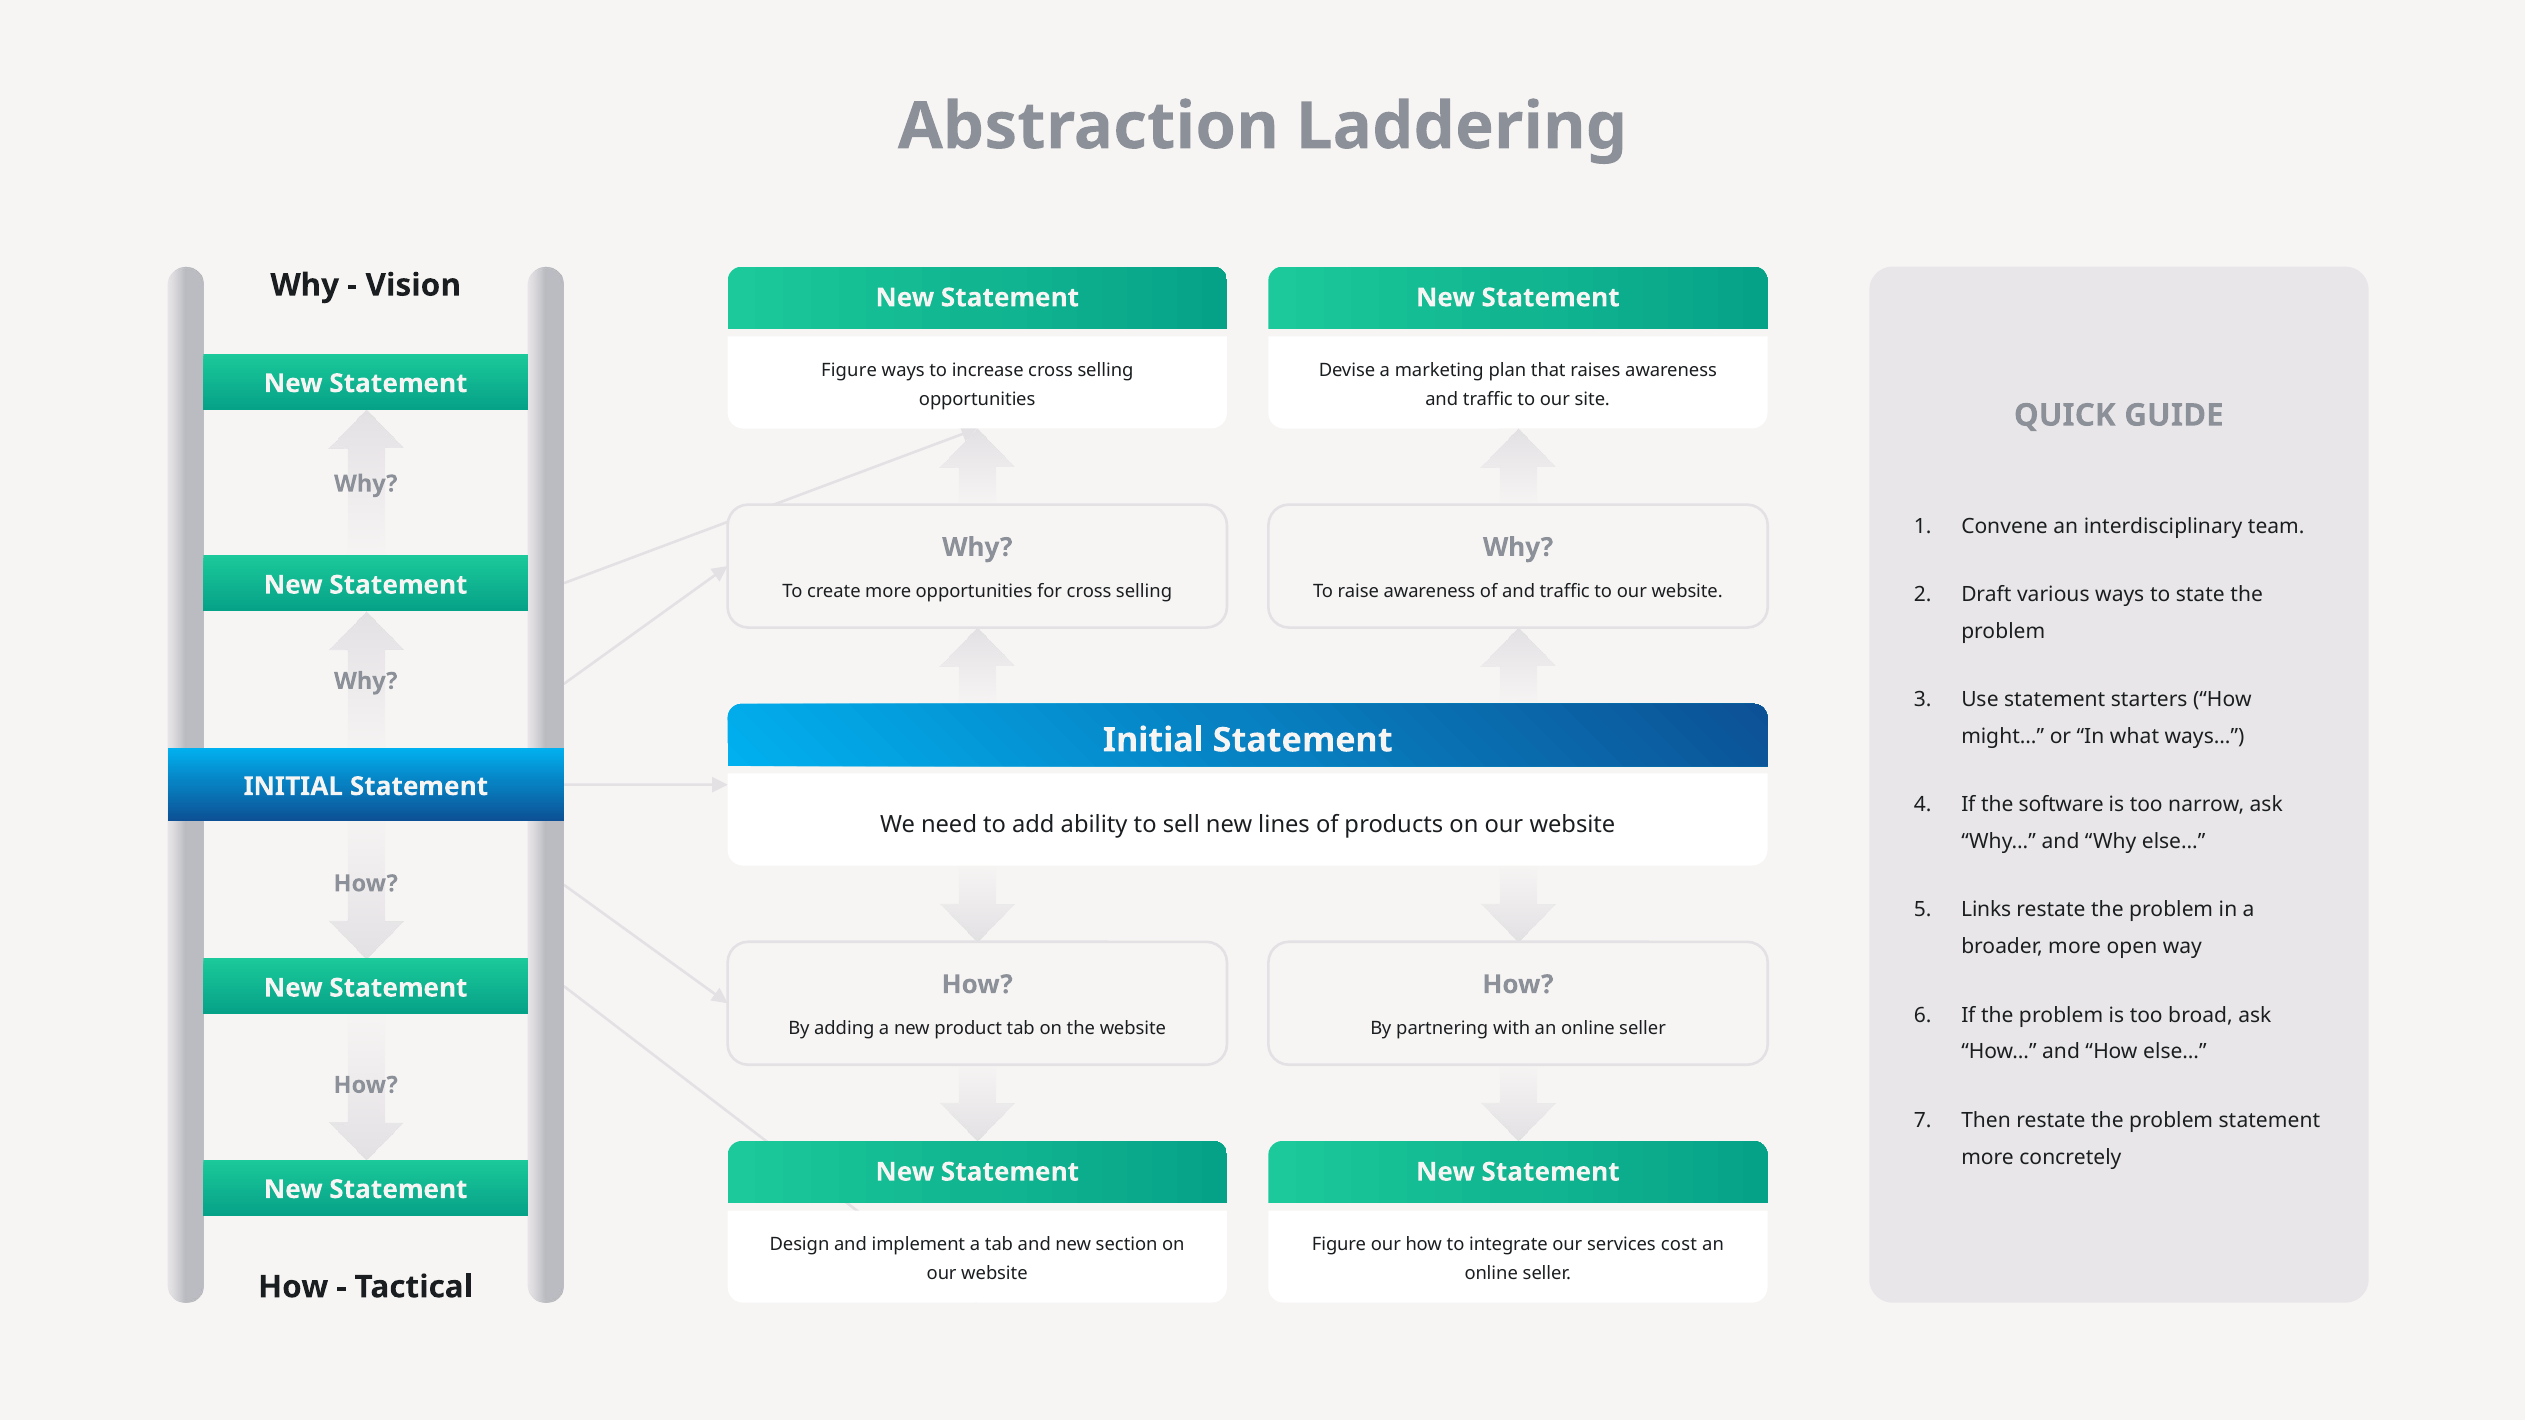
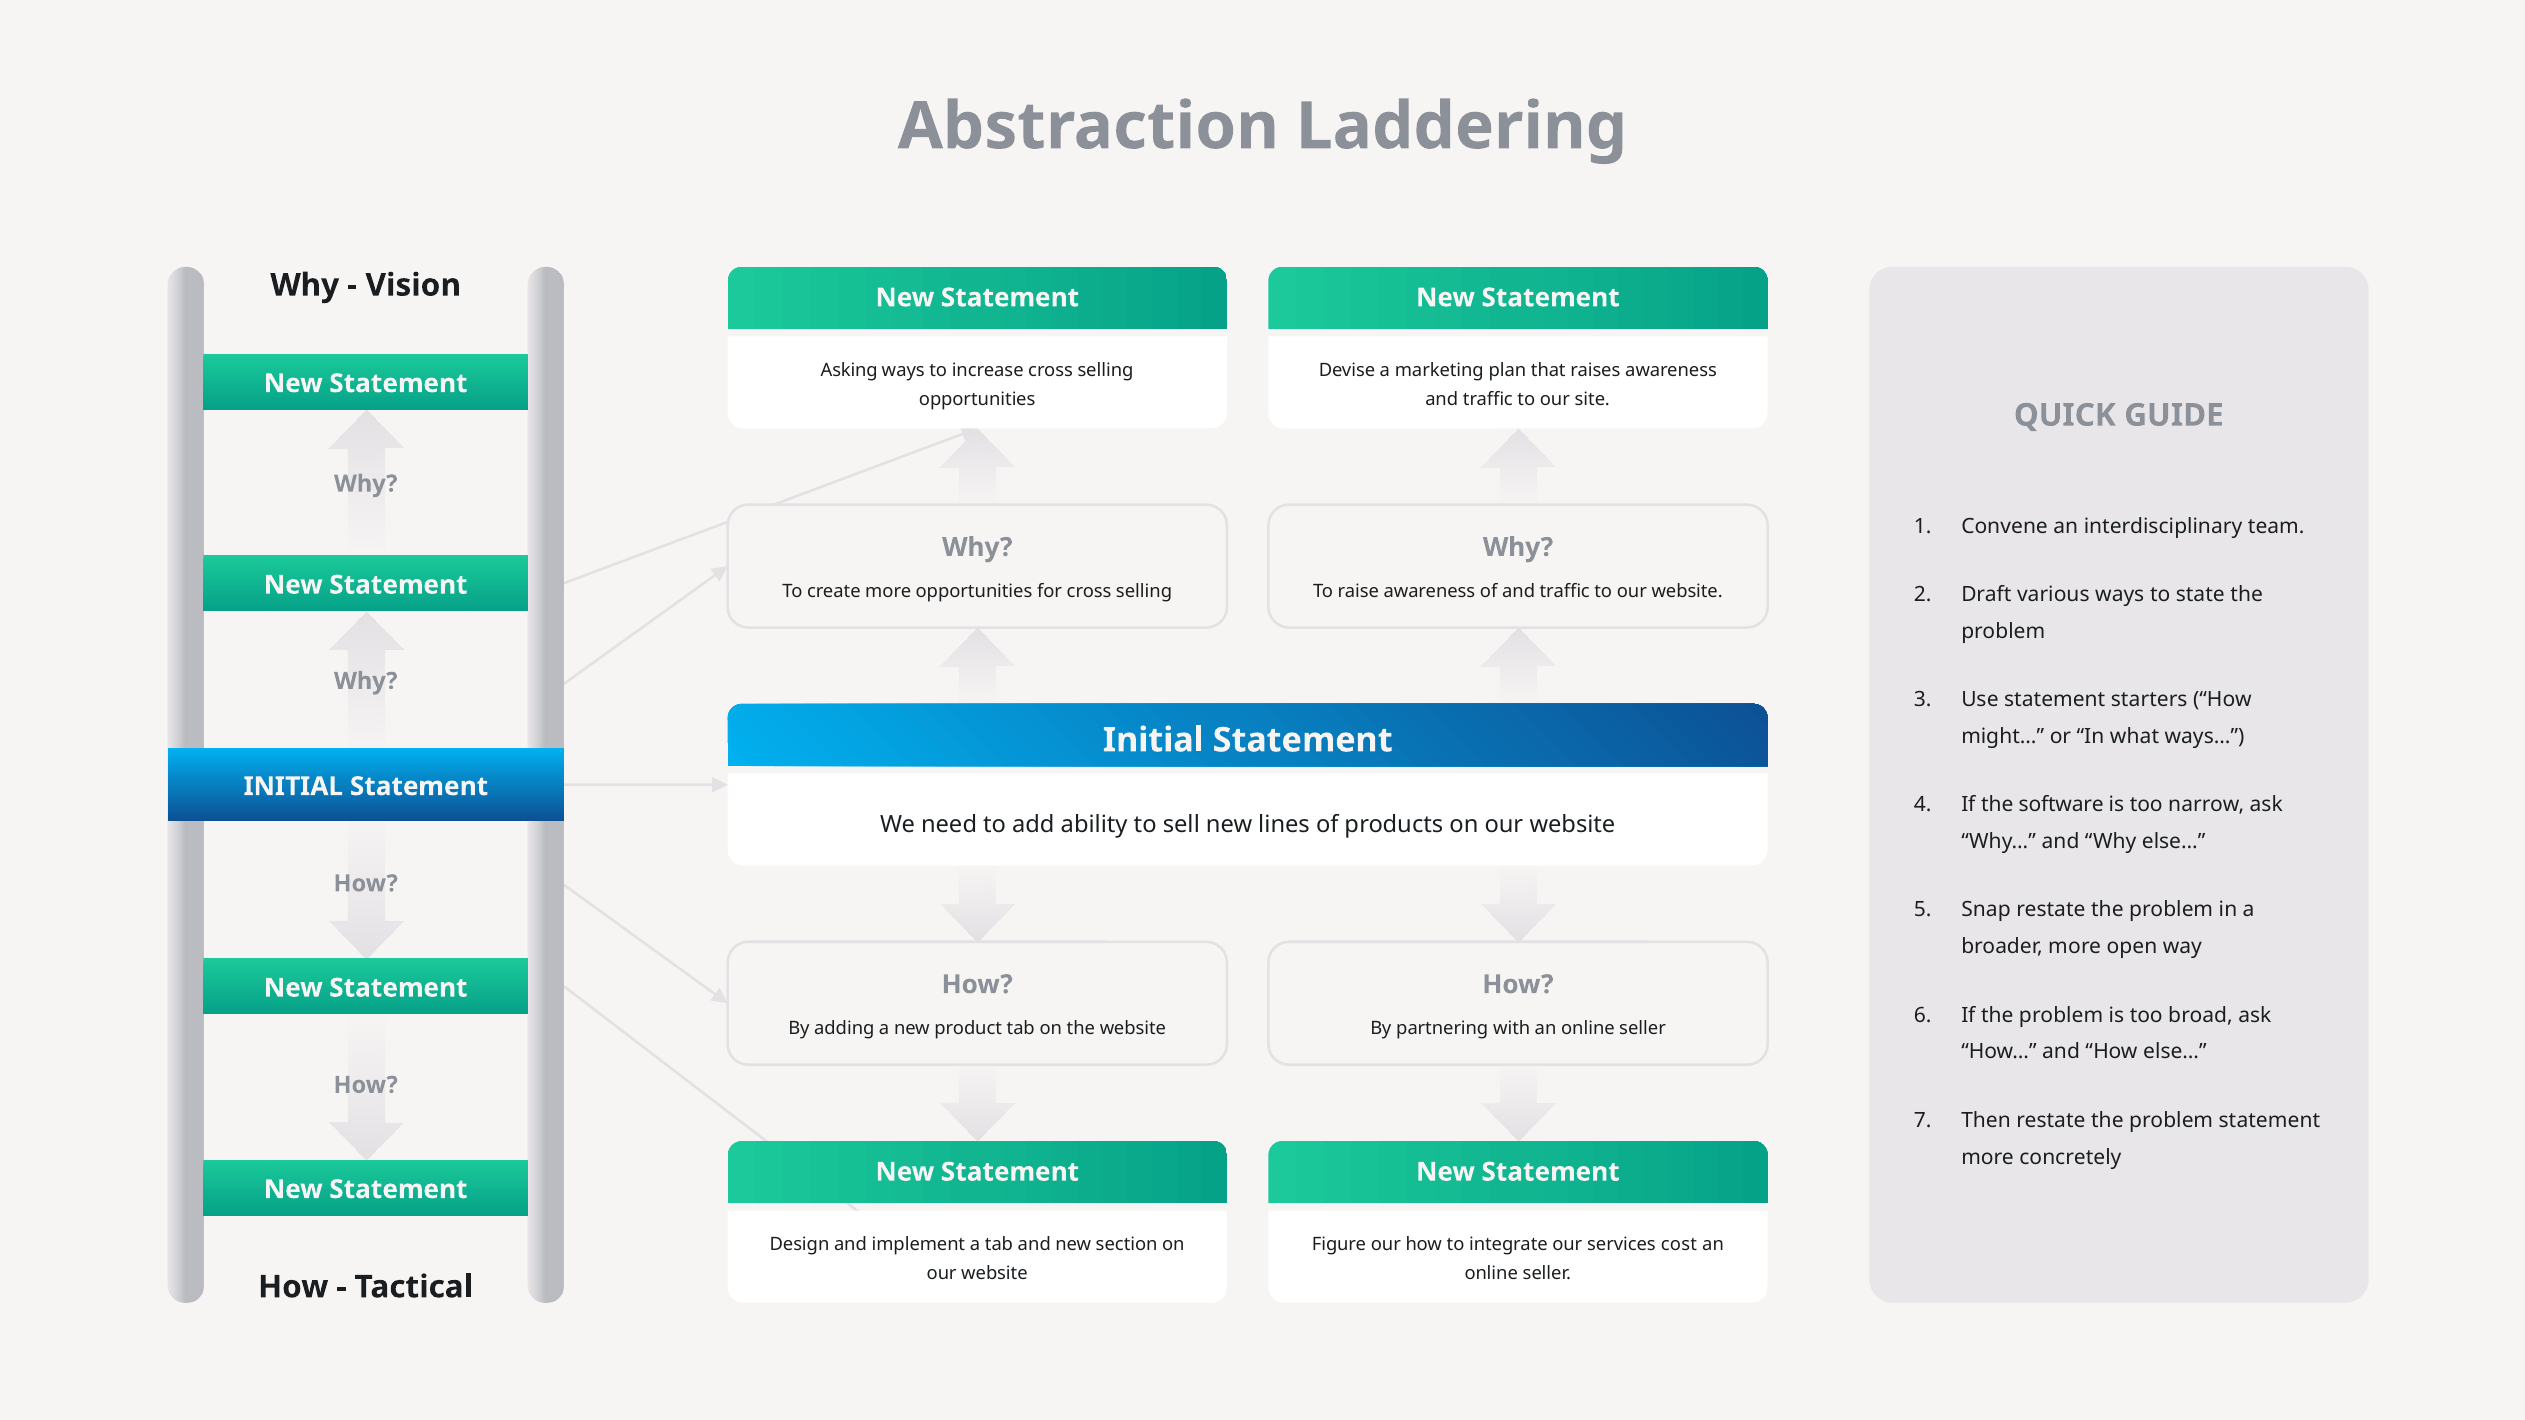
Figure at (849, 370): Figure -> Asking
Links: Links -> Snap
